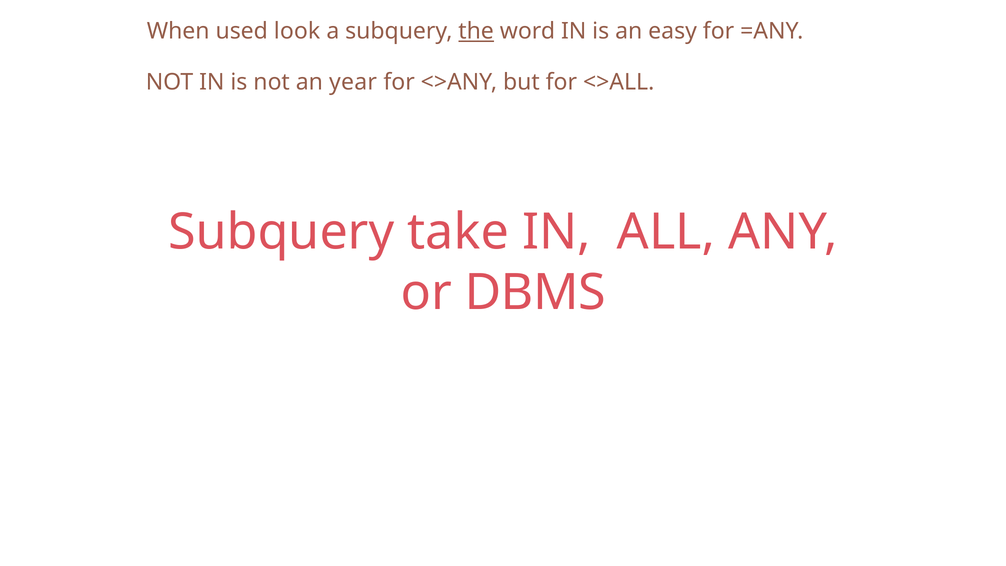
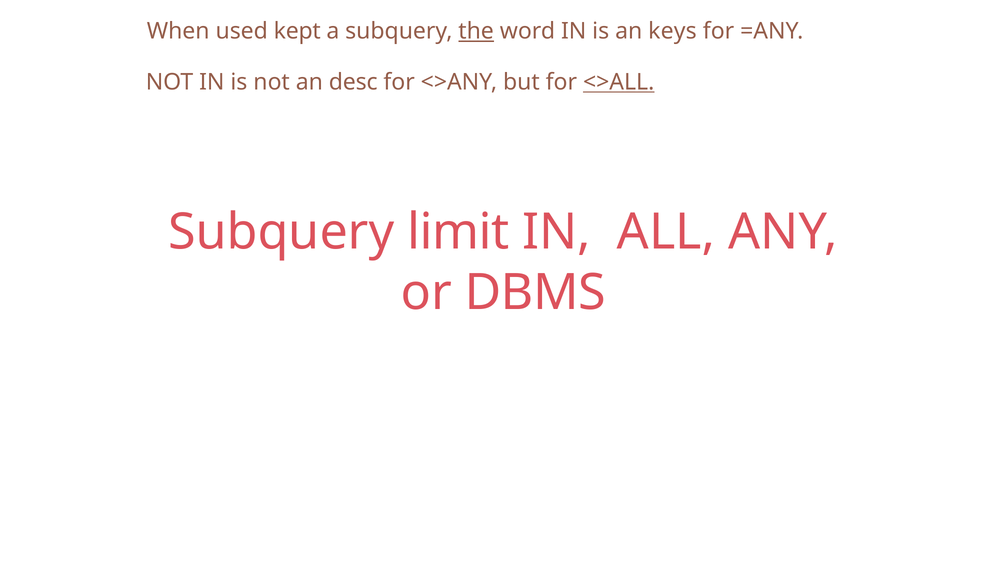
look: look -> kept
easy: easy -> keys
year: year -> desc
<>ALL underline: none -> present
take: take -> limit
